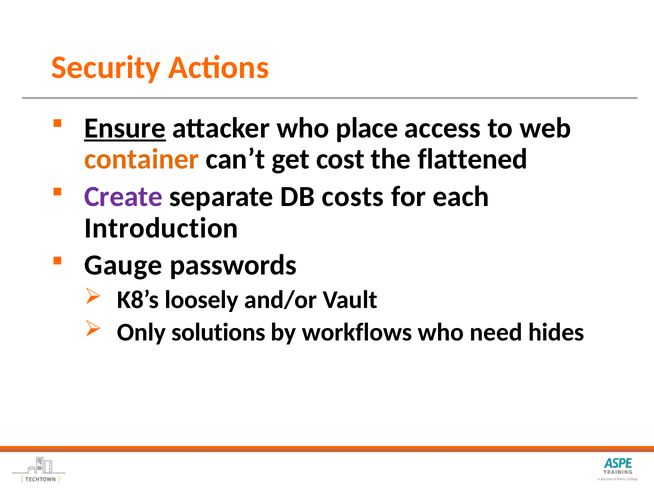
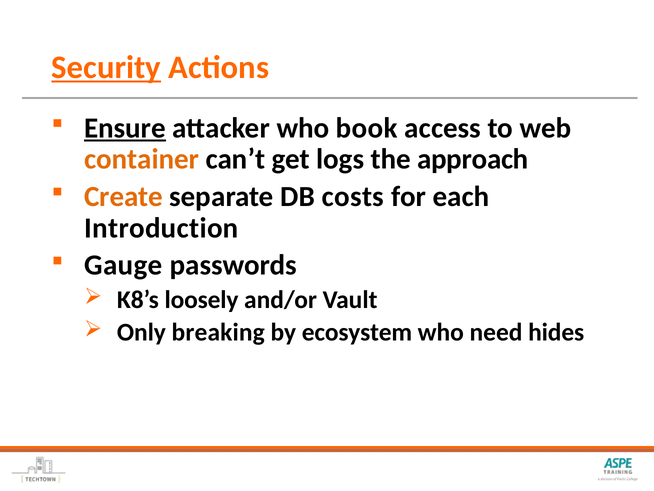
Security underline: none -> present
place: place -> book
cost: cost -> logs
flattened: flattened -> approach
Create colour: purple -> orange
solutions: solutions -> breaking
workflows: workflows -> ecosystem
